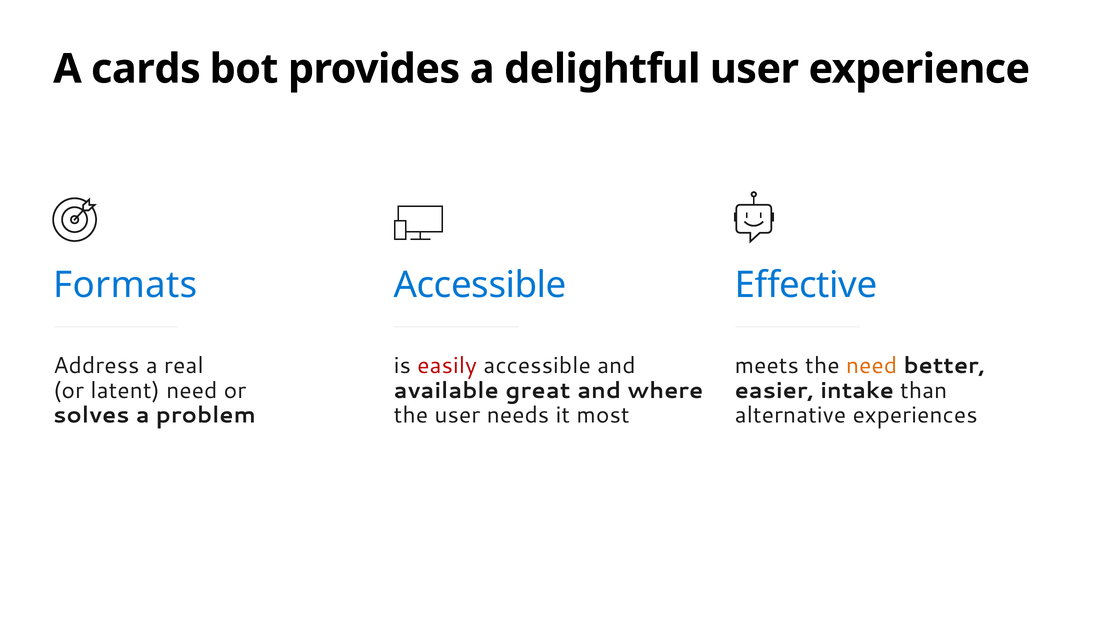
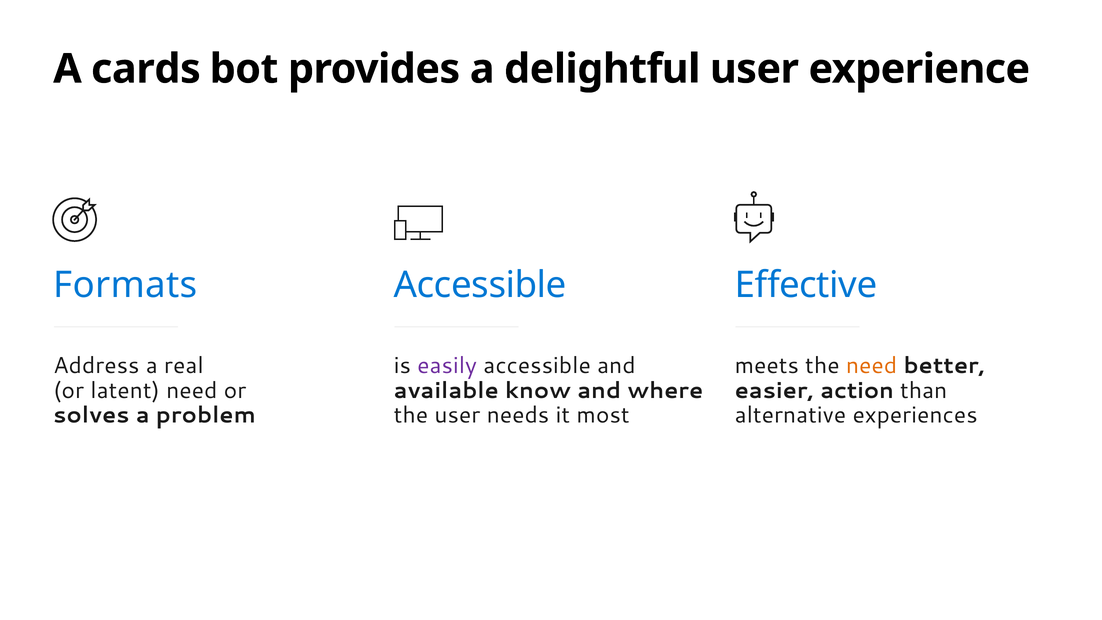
easily colour: red -> purple
great: great -> know
intake: intake -> action
